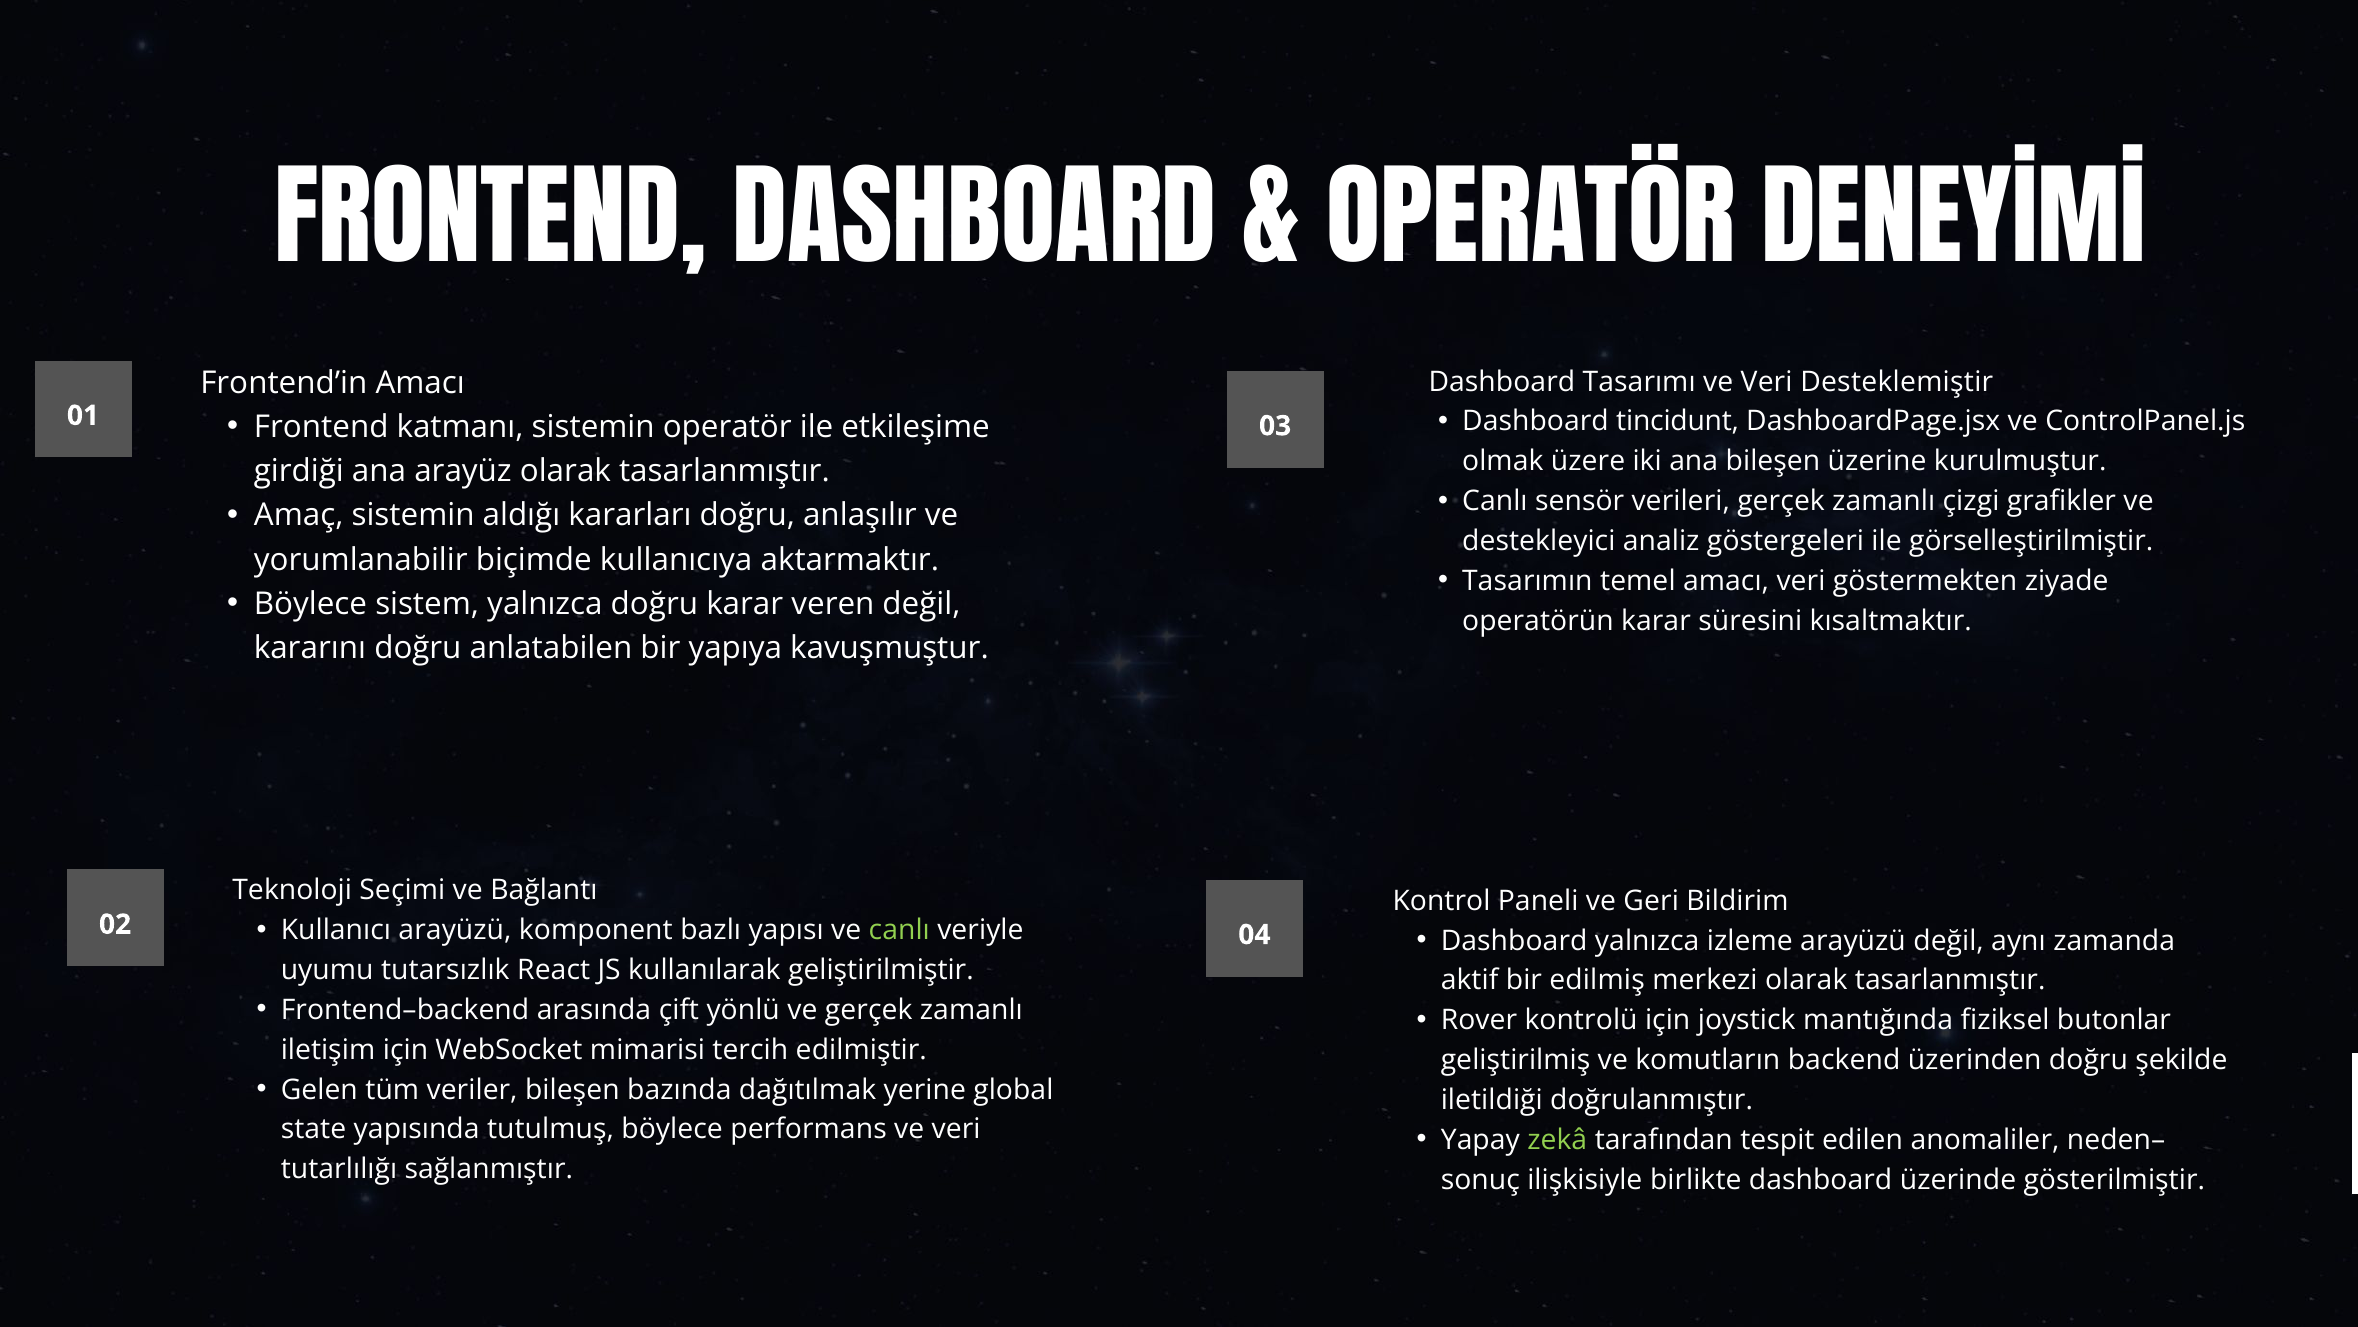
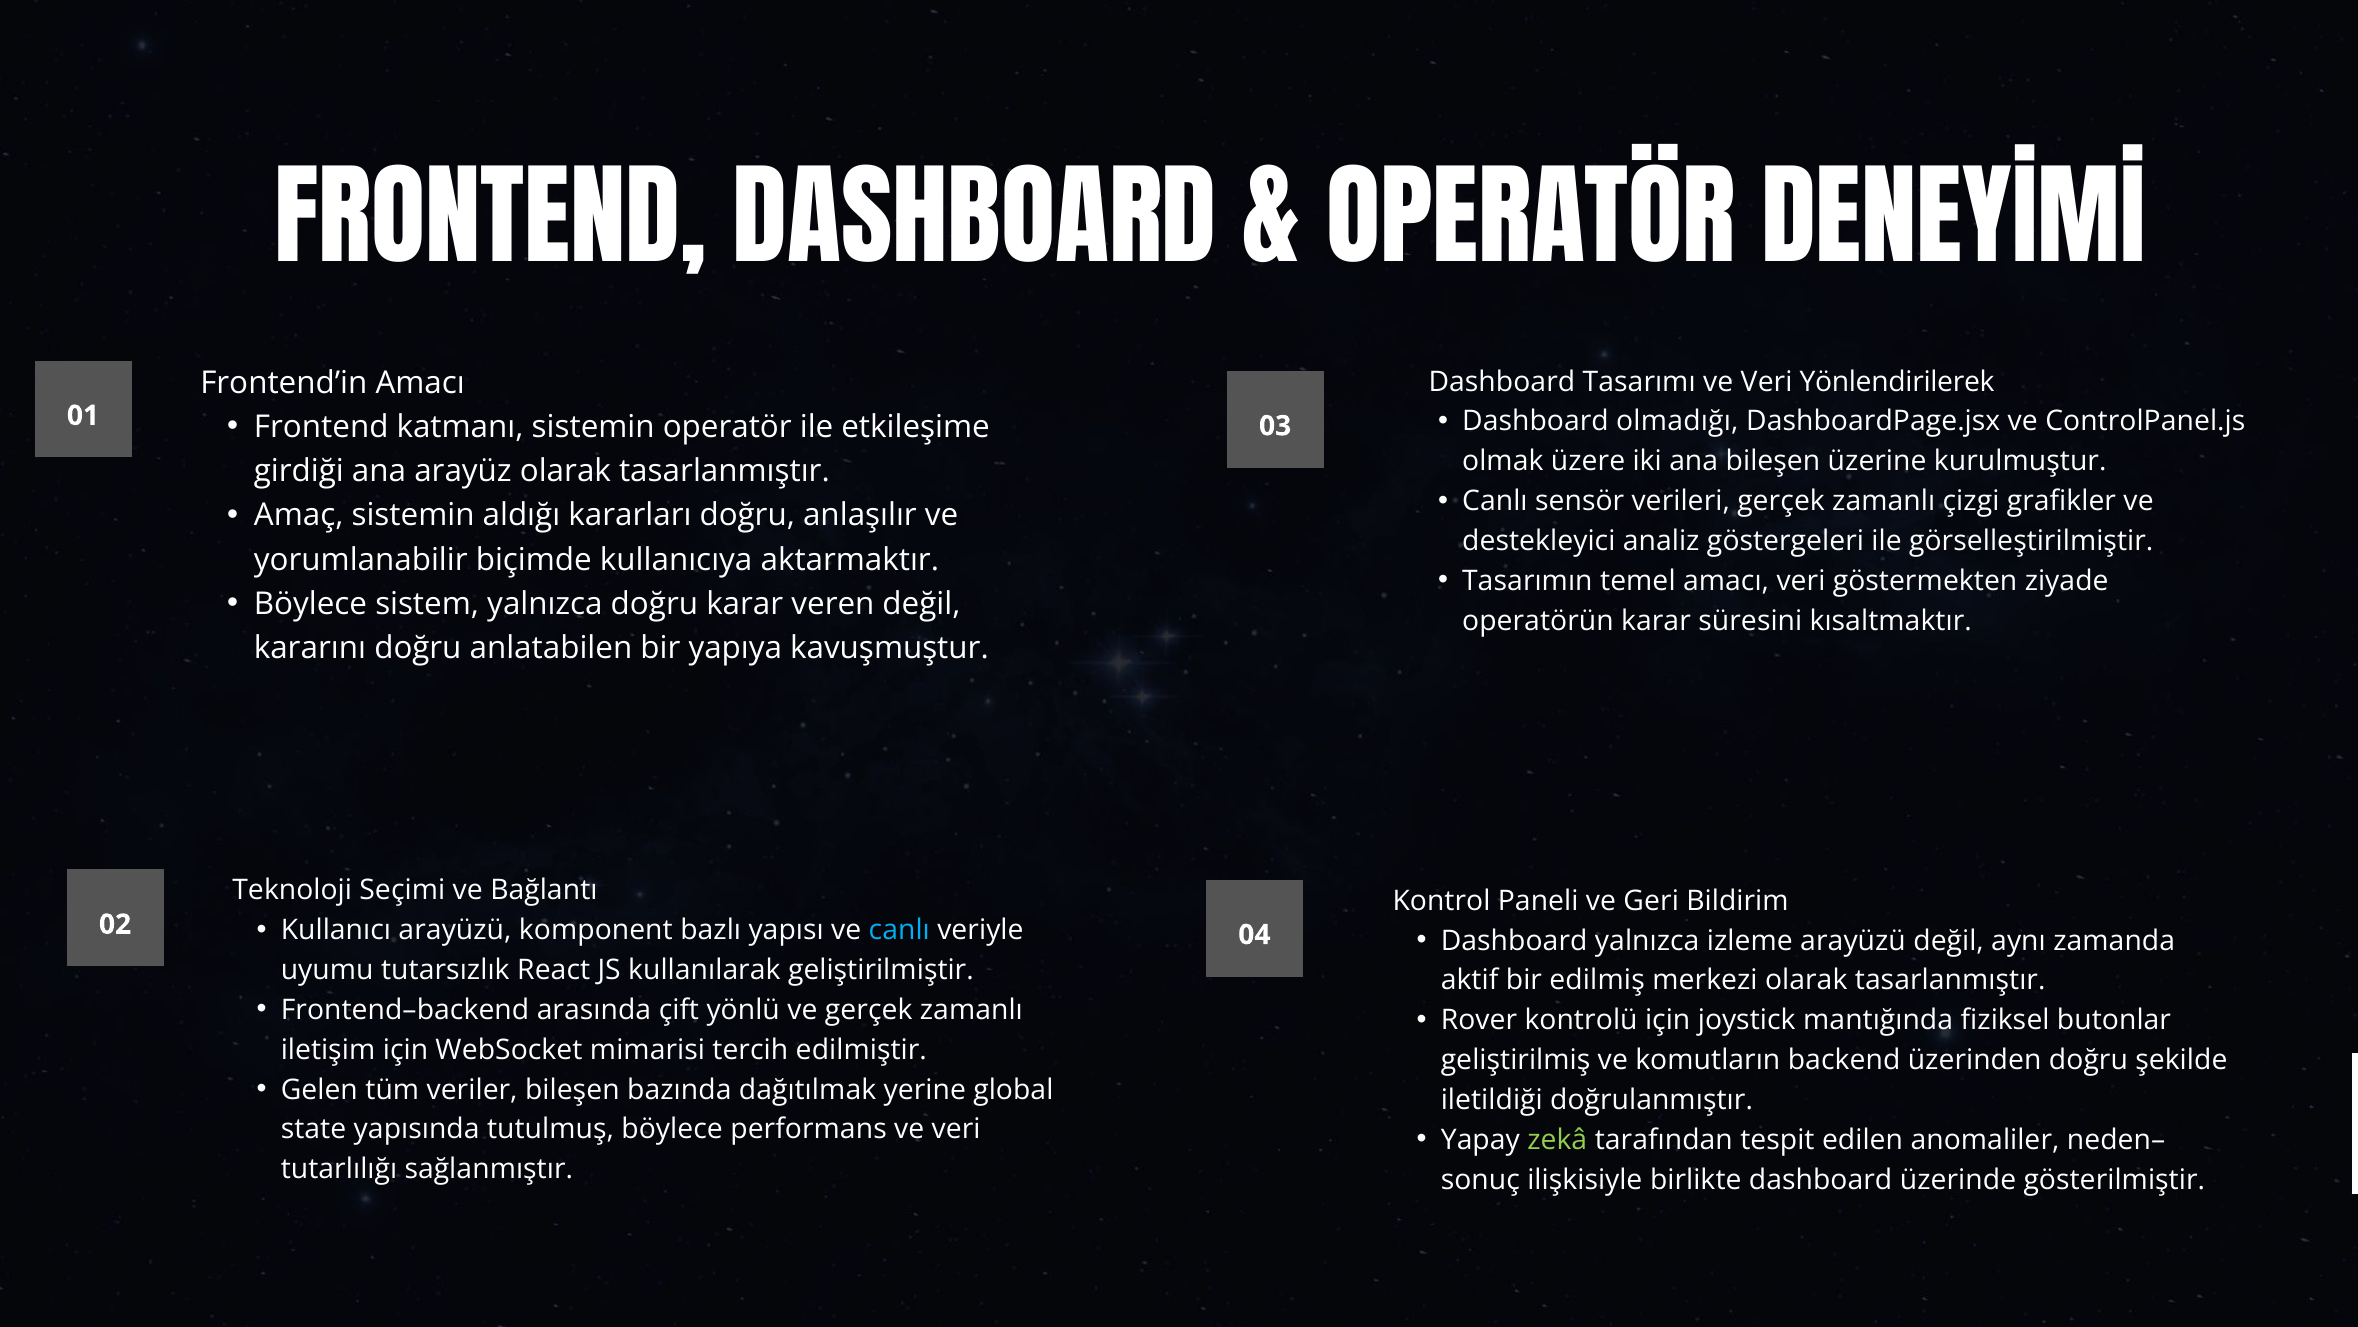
Desteklemiştir: Desteklemiştir -> Yönlendirilerek
tincidunt: tincidunt -> olmadığı
canlı at (899, 930) colour: light green -> light blue
